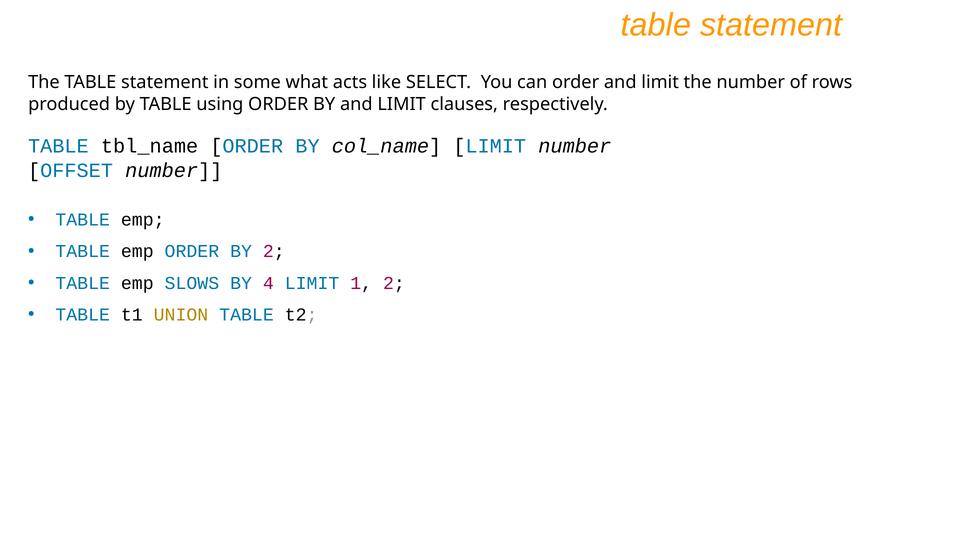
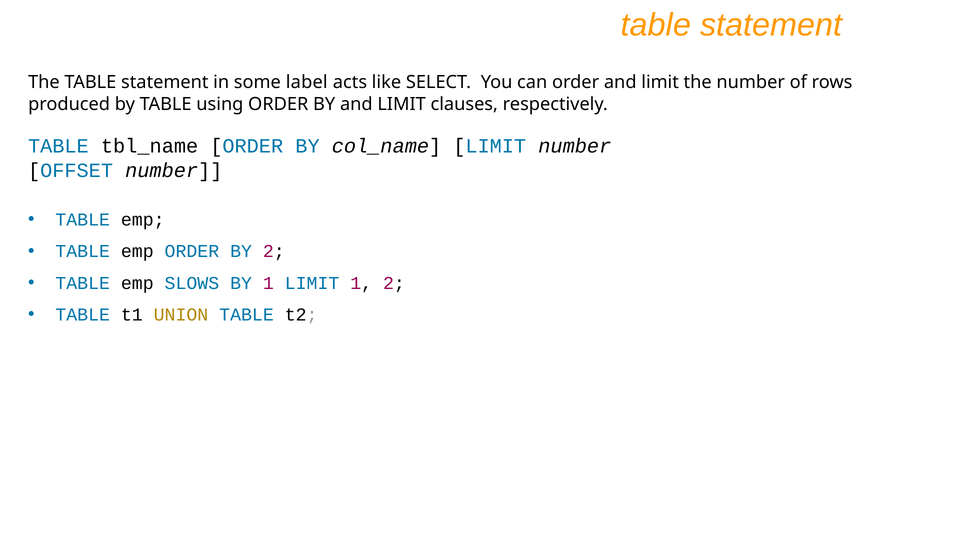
what: what -> label
BY 4: 4 -> 1
